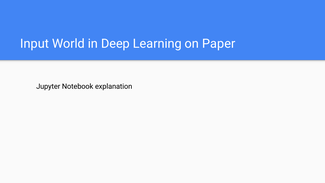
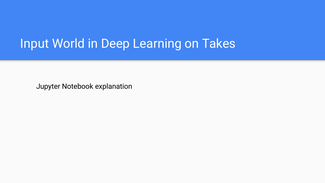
Paper: Paper -> Takes
